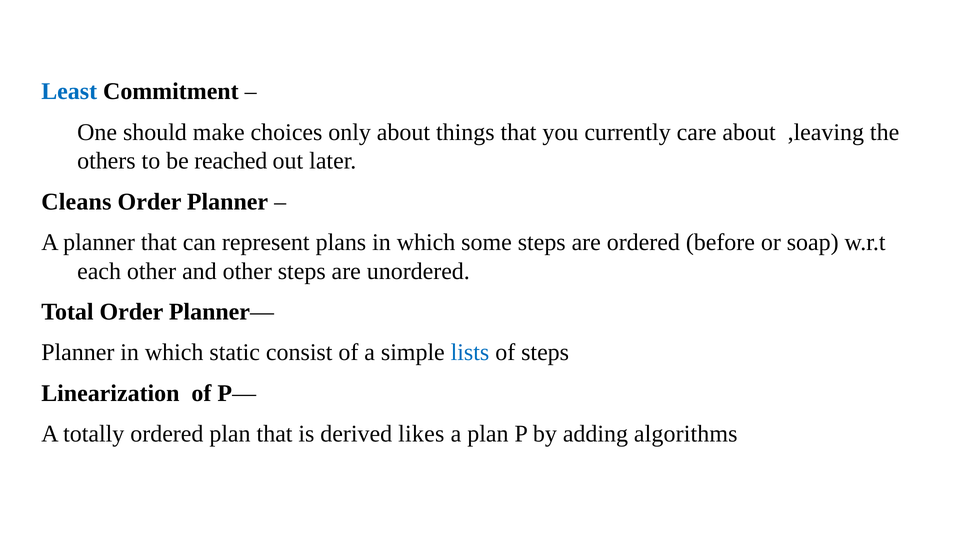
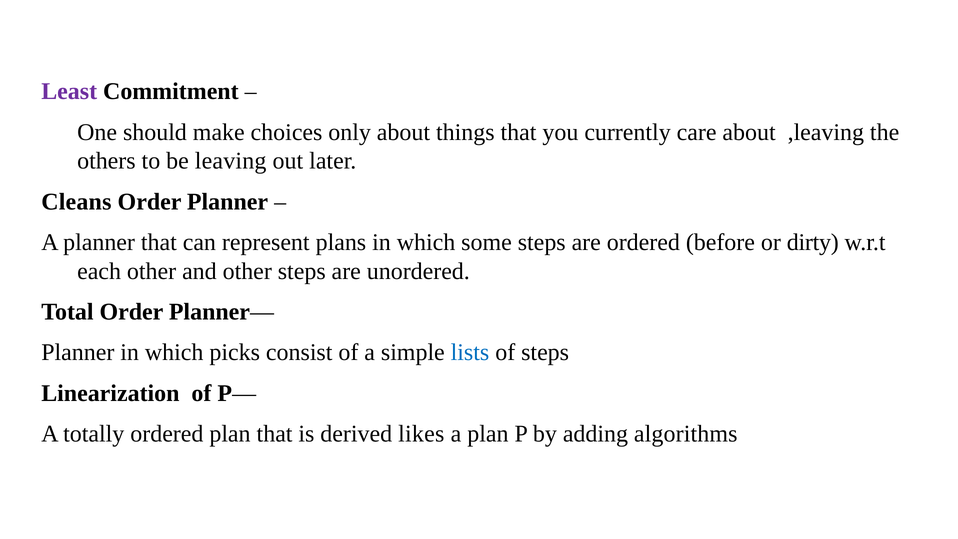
Least colour: blue -> purple
reached: reached -> leaving
soap: soap -> dirty
static: static -> picks
